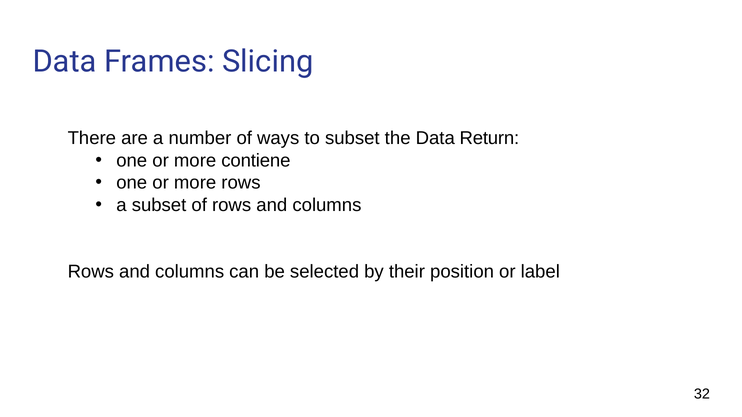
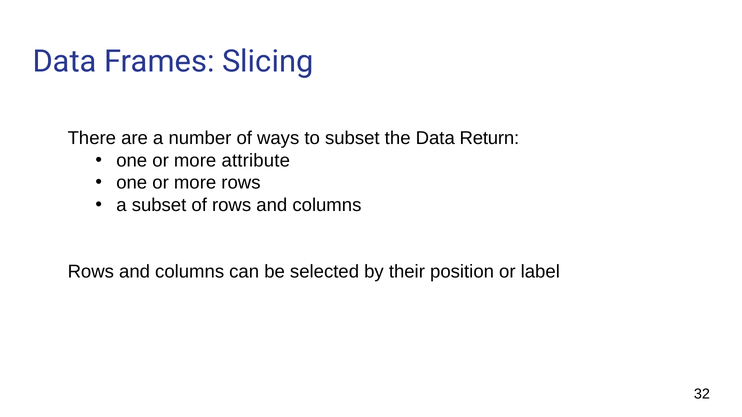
contiene: contiene -> attribute
